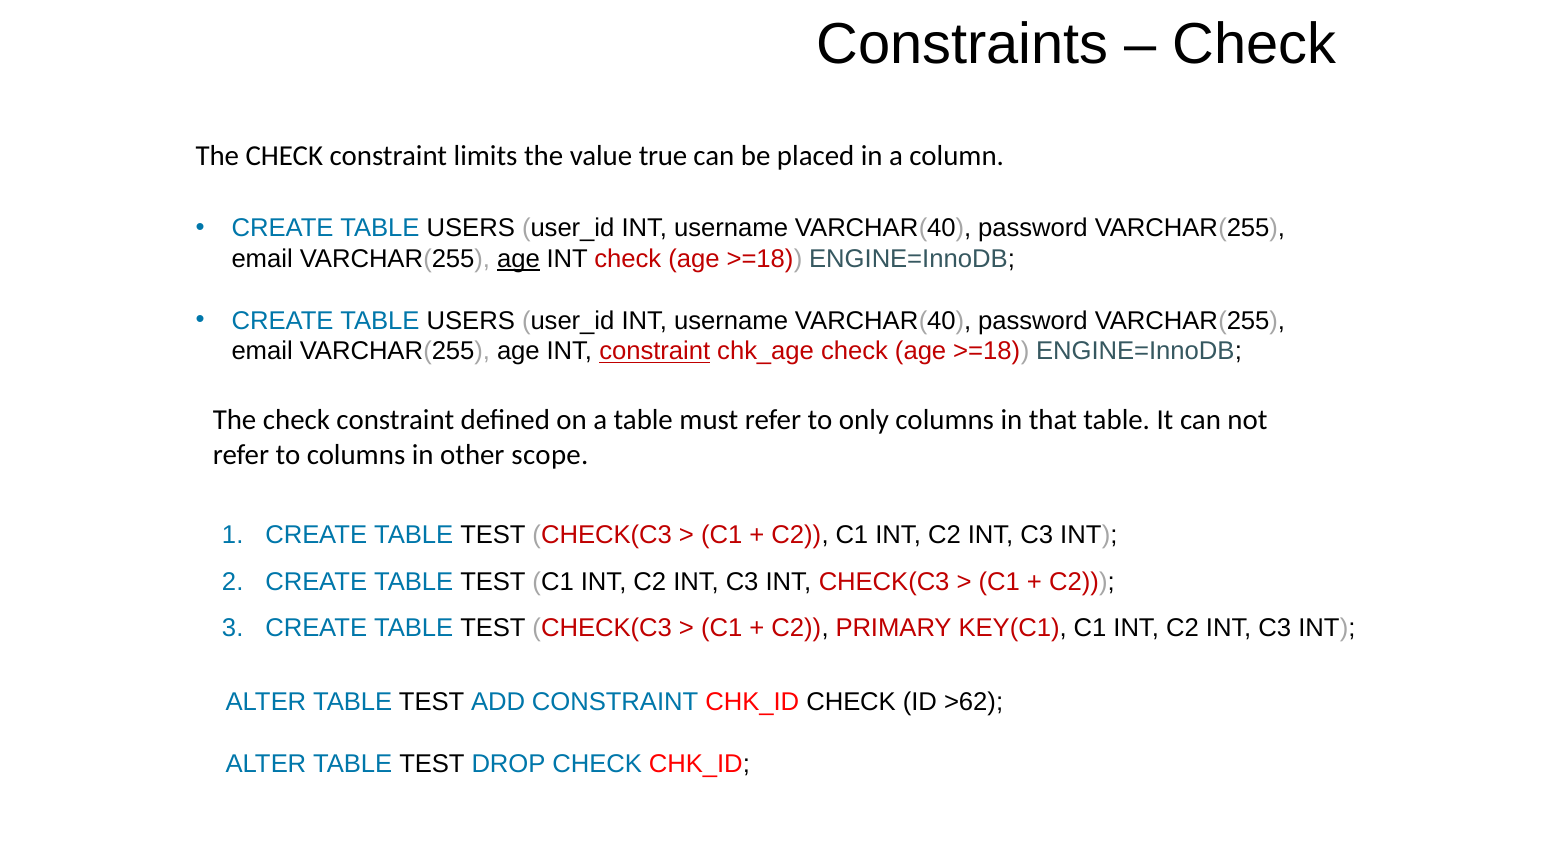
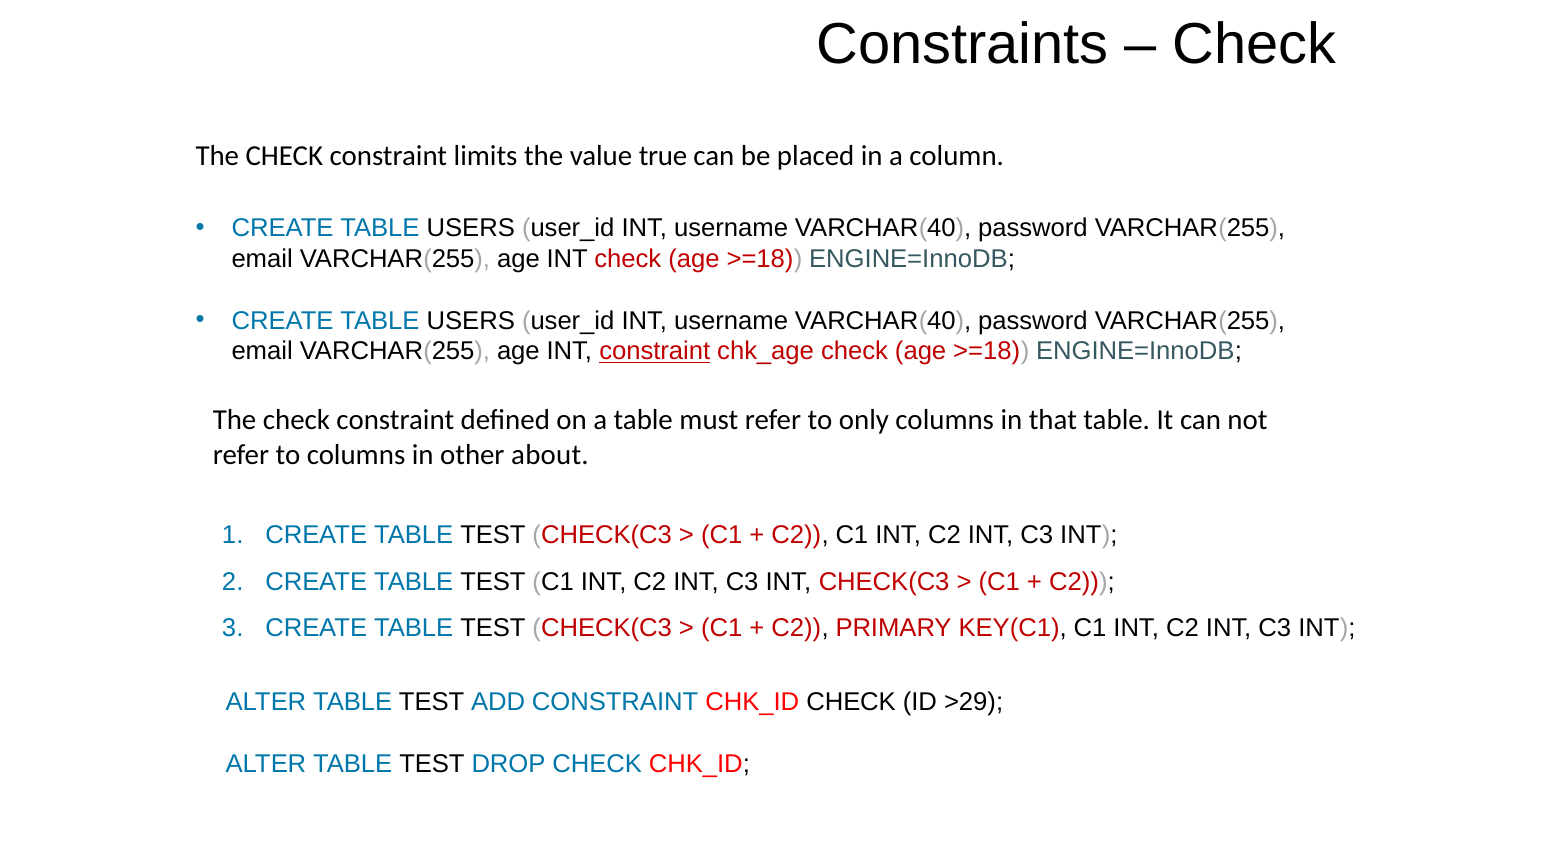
age at (518, 259) underline: present -> none
scope: scope -> about
>62: >62 -> >29
